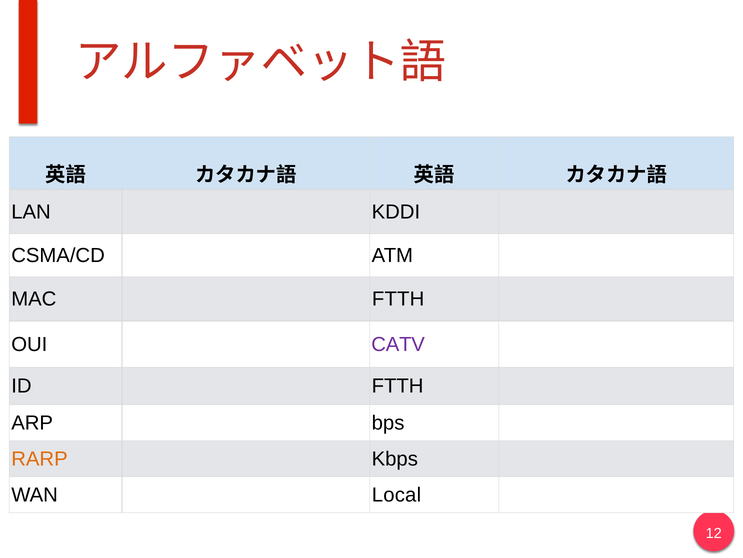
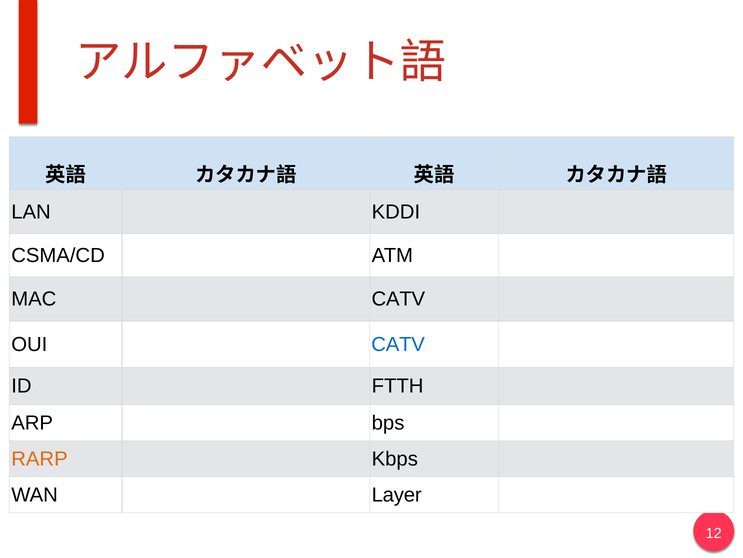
MAC FTTH: FTTH -> CATV
CATV at (398, 344) colour: purple -> blue
Local: Local -> Layer
